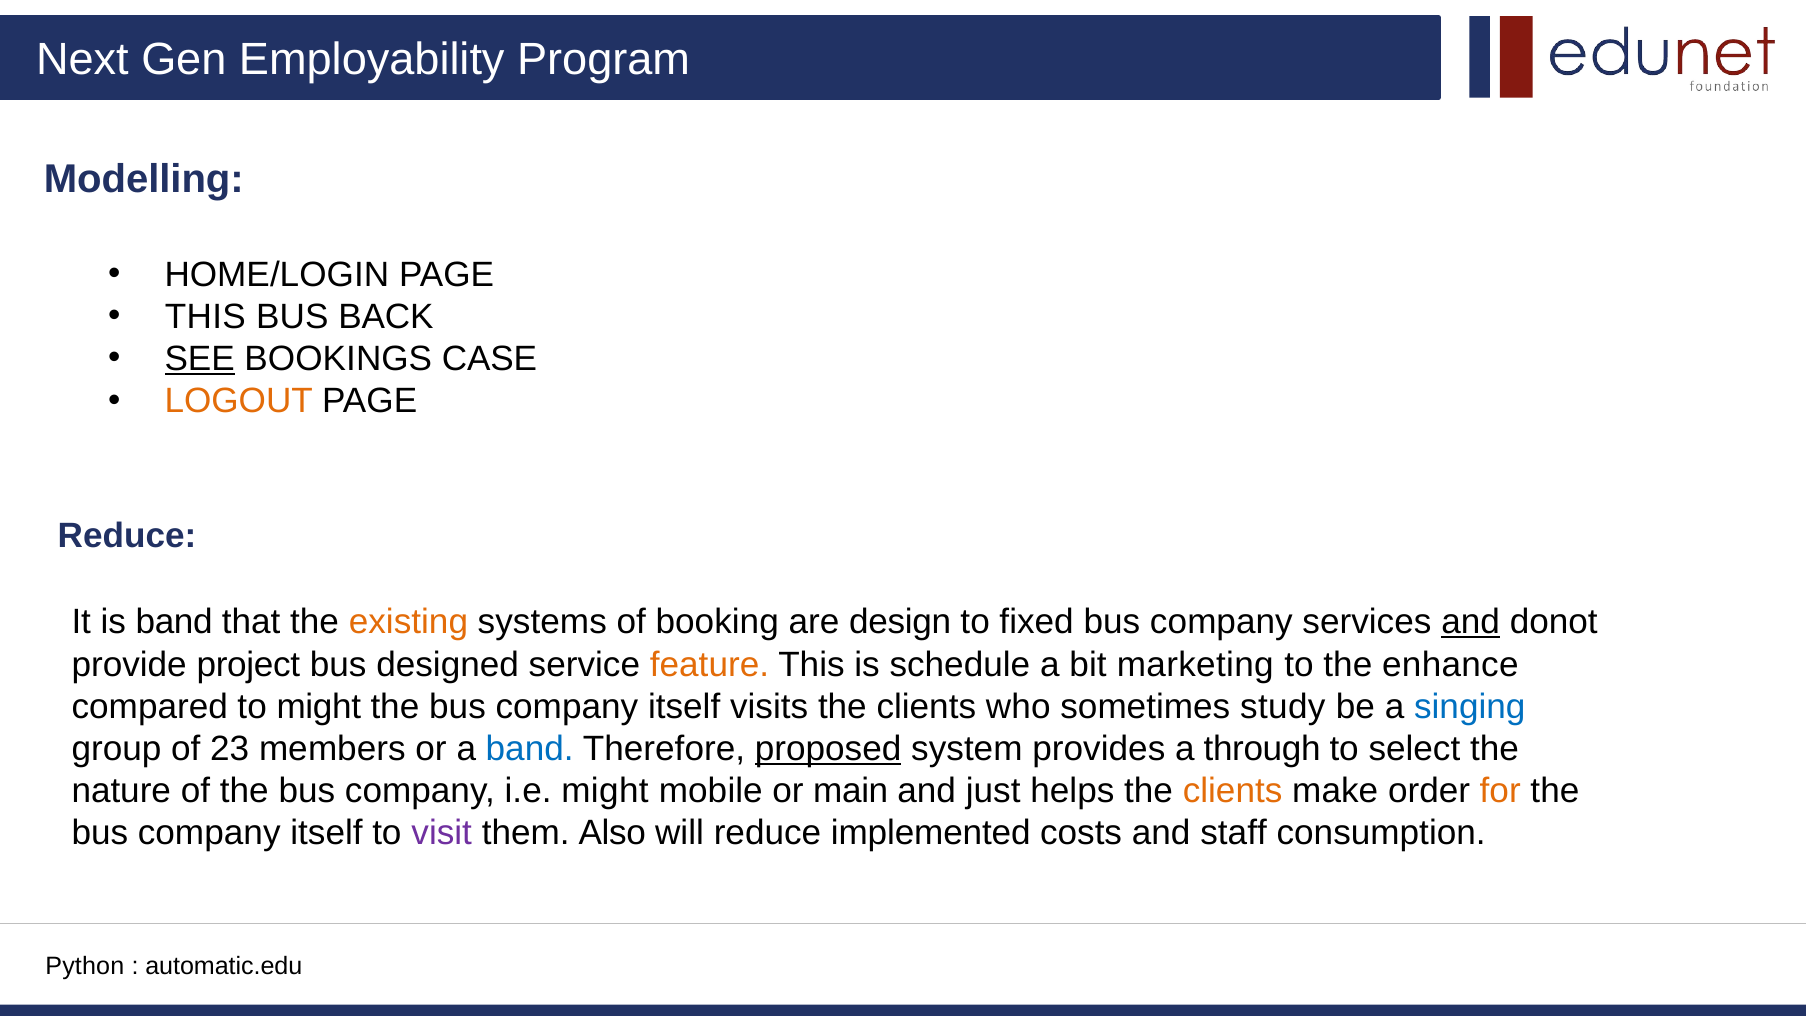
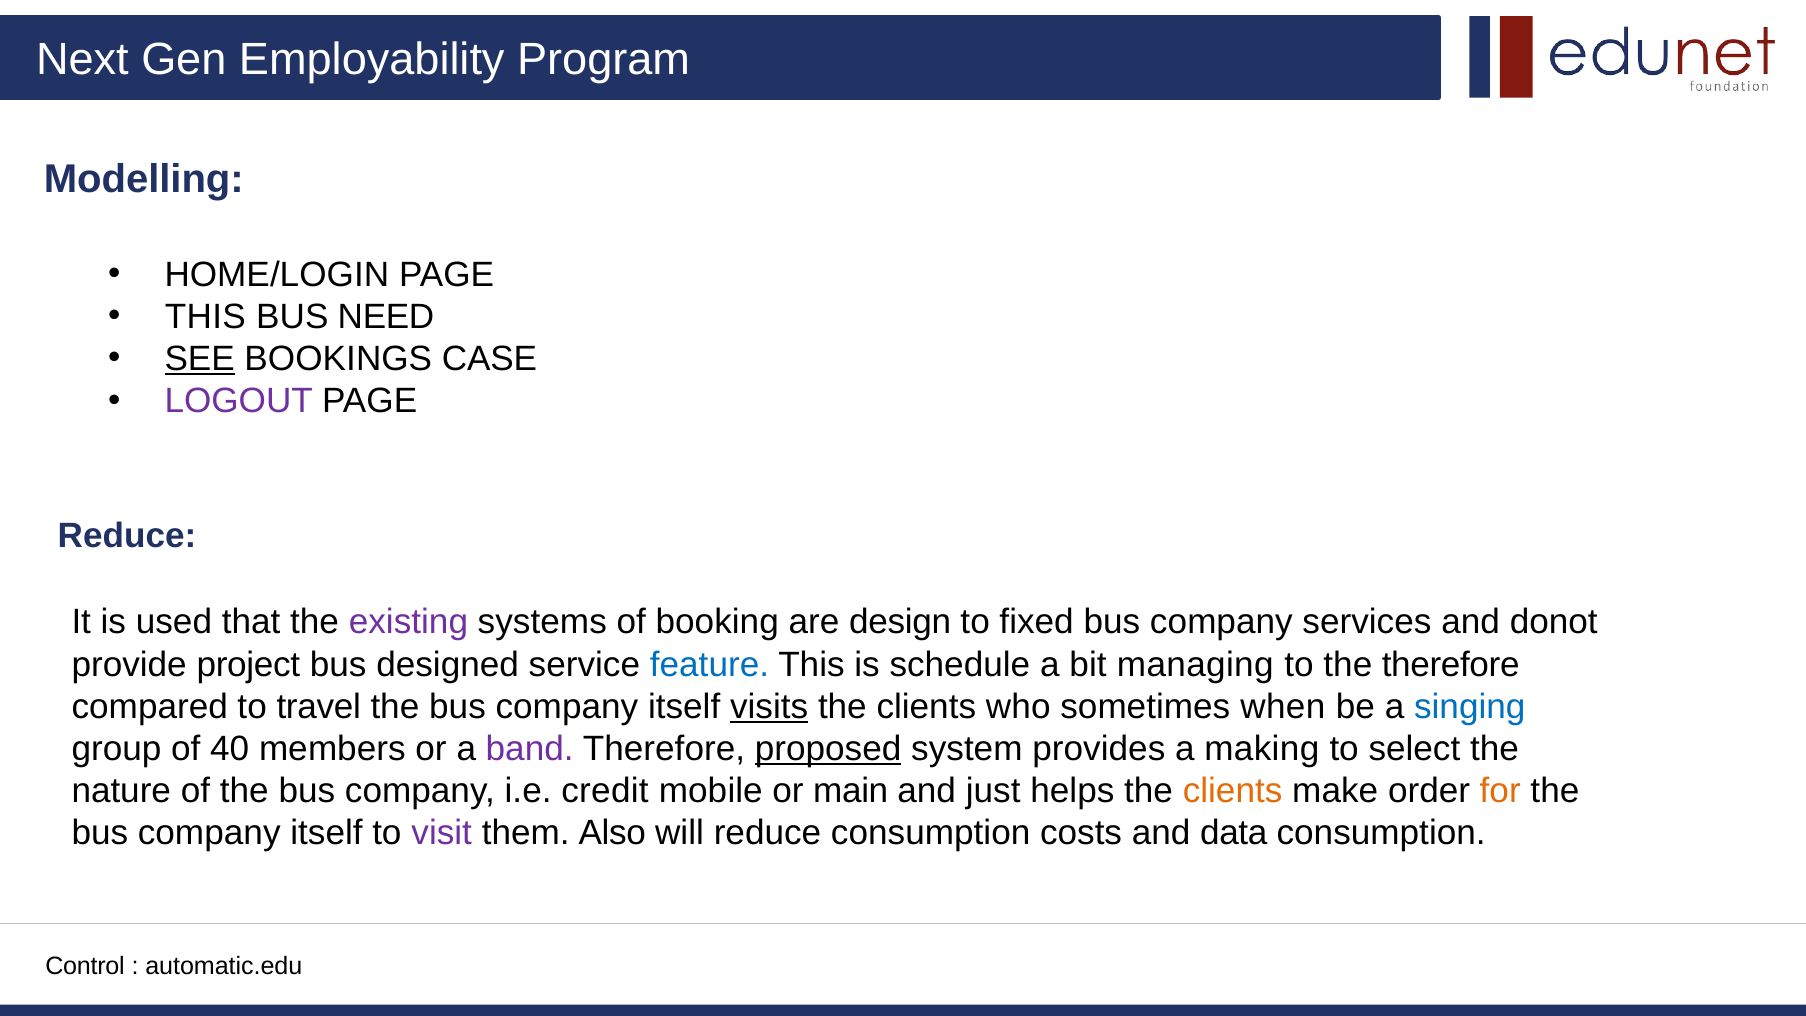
BACK: BACK -> NEED
LOGOUT colour: orange -> purple
is band: band -> used
existing colour: orange -> purple
and at (1471, 622) underline: present -> none
feature colour: orange -> blue
marketing: marketing -> managing
the enhance: enhance -> therefore
to might: might -> travel
visits underline: none -> present
study: study -> when
23: 23 -> 40
band at (530, 749) colour: blue -> purple
through: through -> making
i.e might: might -> credit
reduce implemented: implemented -> consumption
staff: staff -> data
Python: Python -> Control
